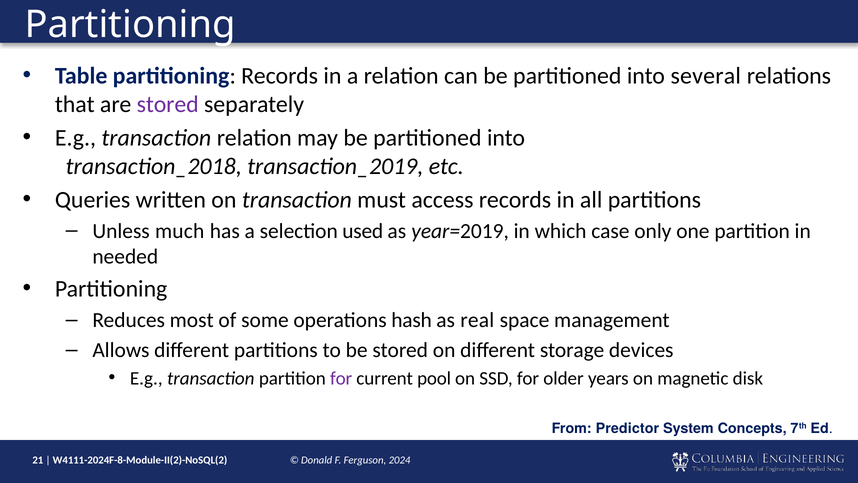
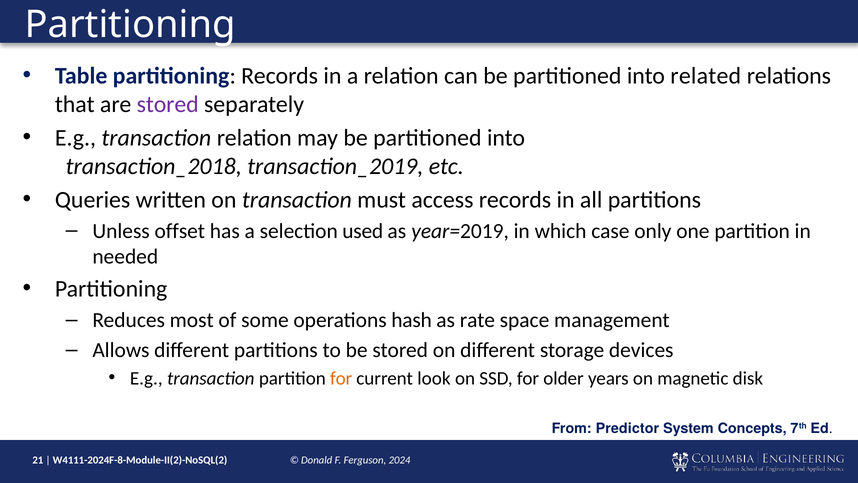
several: several -> related
much: much -> offset
real: real -> rate
for at (341, 378) colour: purple -> orange
pool: pool -> look
